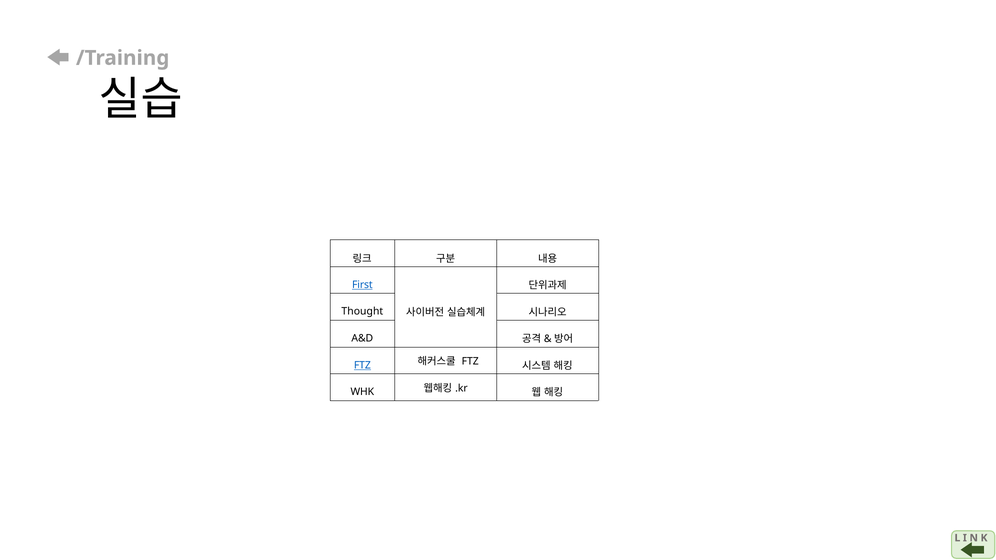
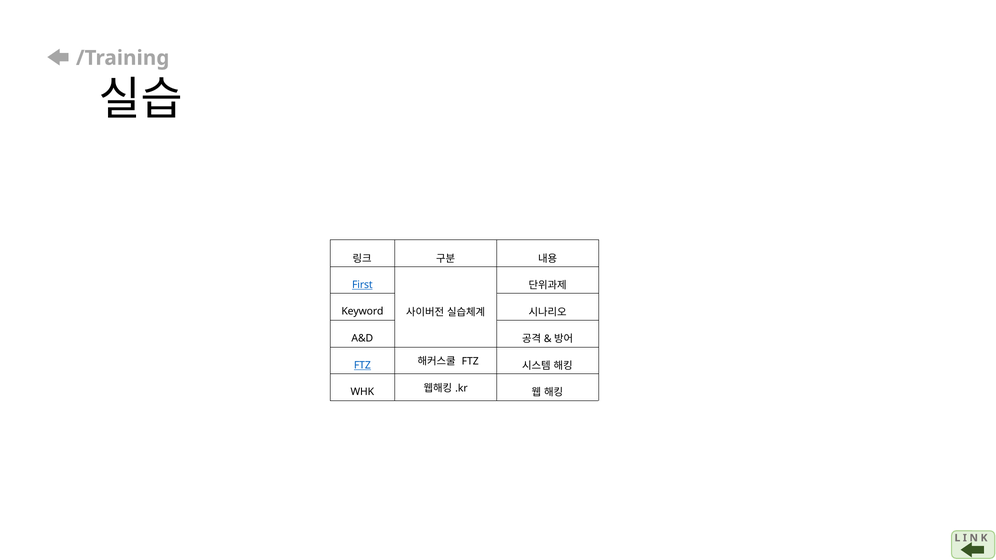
Thought: Thought -> Keyword
